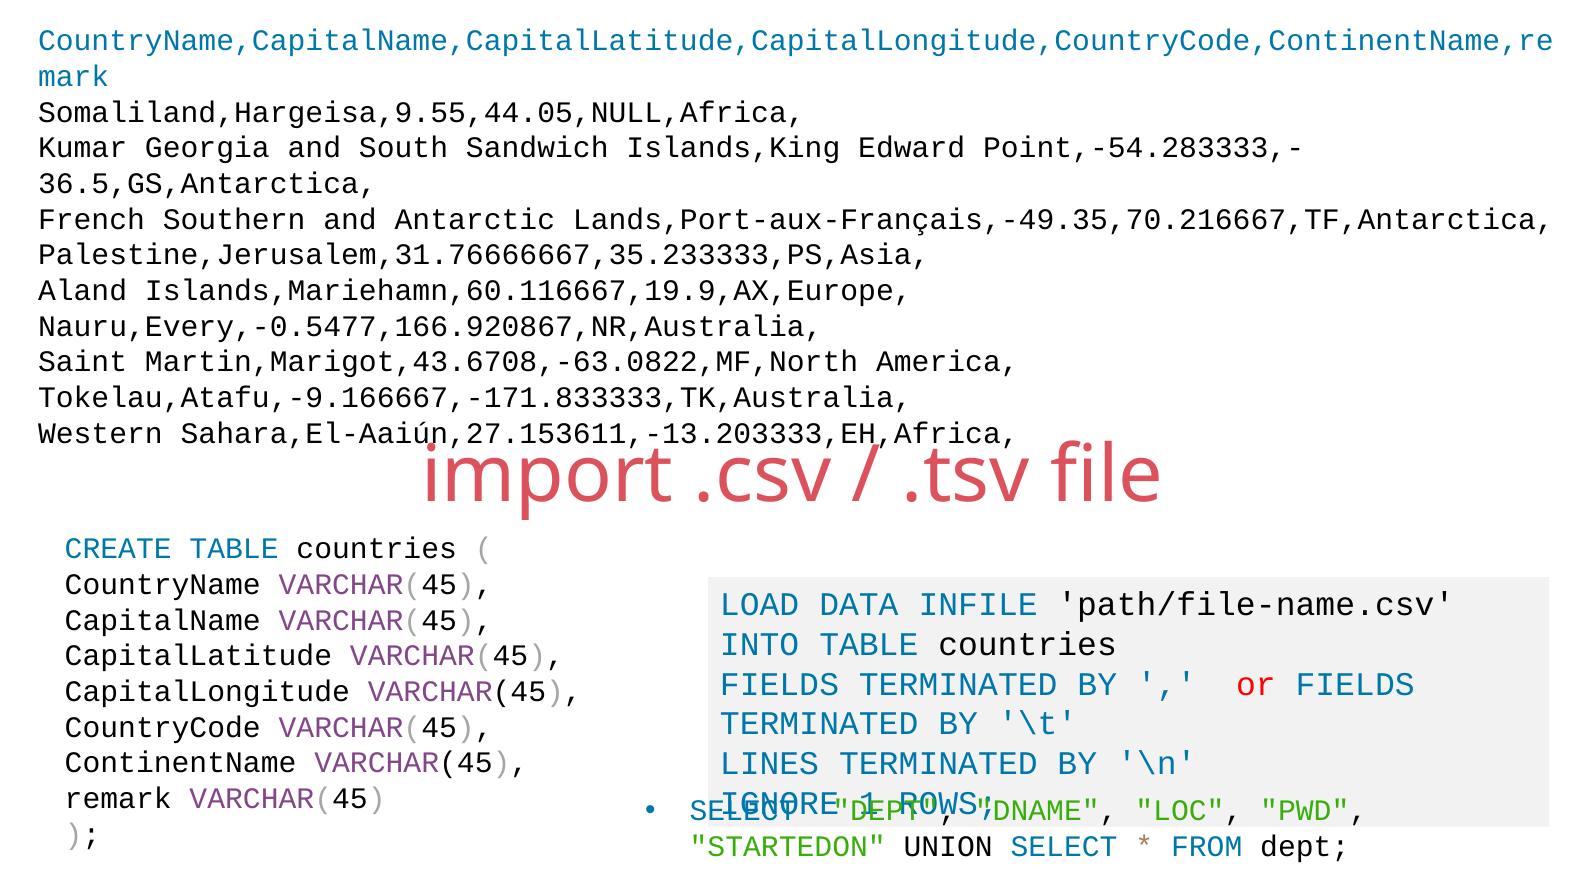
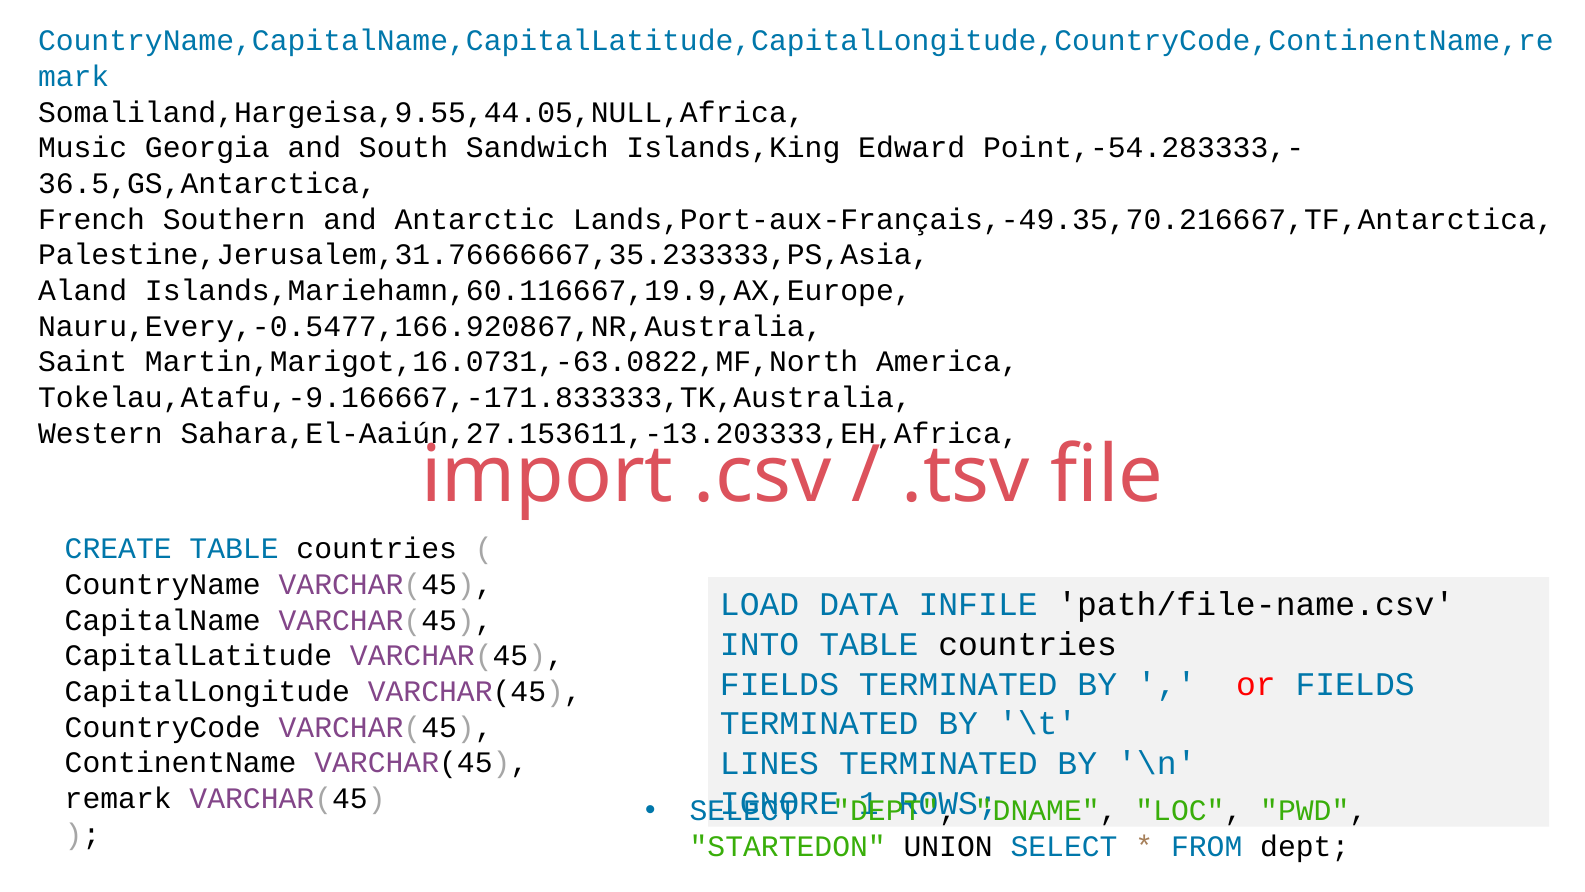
Kumar: Kumar -> Music
Martin,Marigot,43.6708,-63.0822,MF,North: Martin,Marigot,43.6708,-63.0822,MF,North -> Martin,Marigot,16.0731,-63.0822,MF,North
